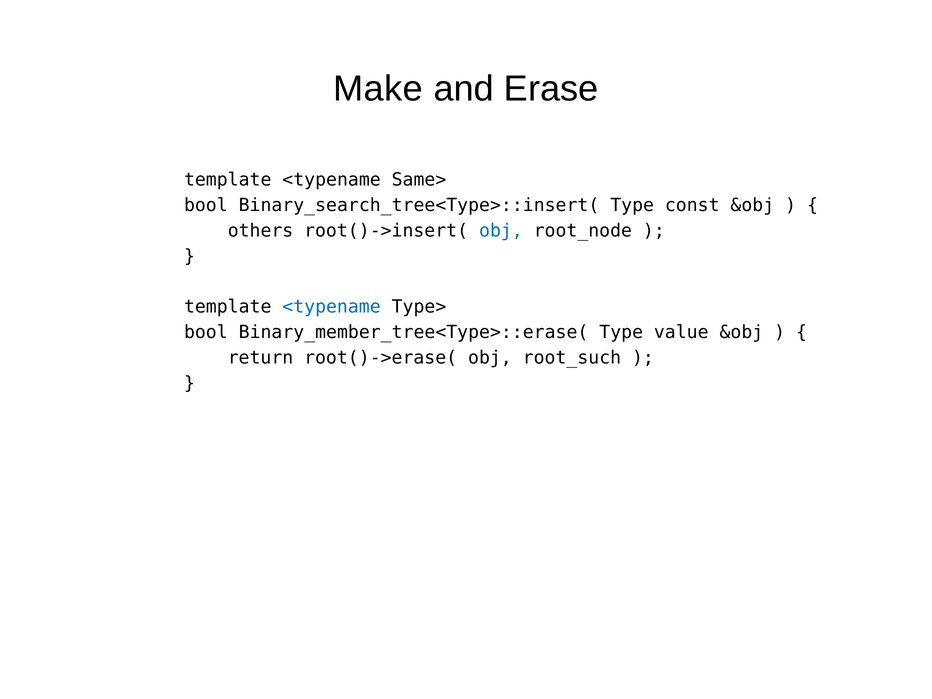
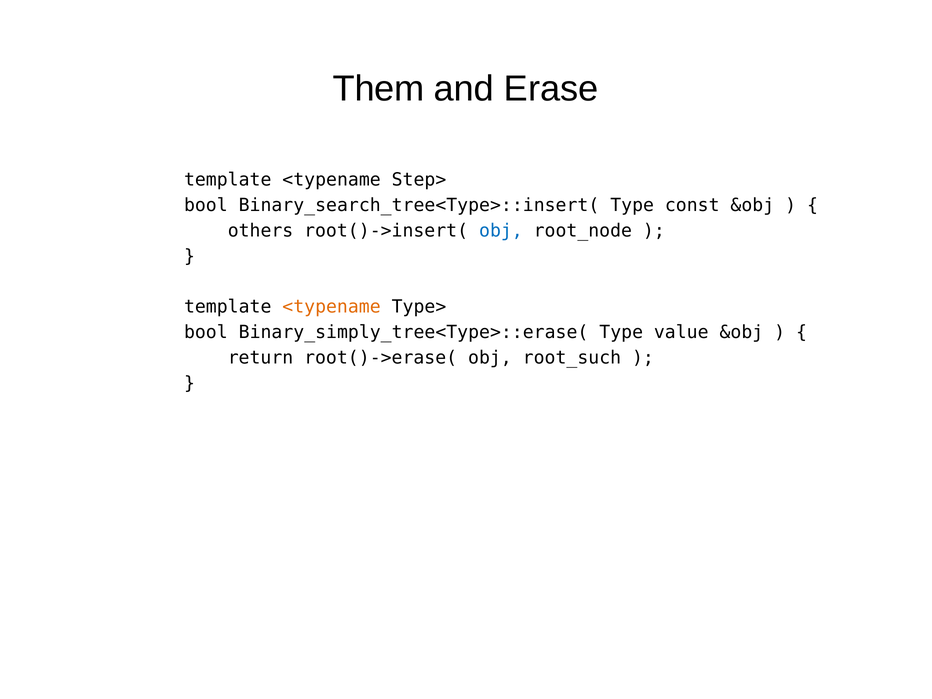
Make: Make -> Them
Same>: Same> -> Step>
<typename at (332, 307) colour: blue -> orange
Binary_member_tree<Type>::erase(: Binary_member_tree<Type>::erase( -> Binary_simply_tree<Type>::erase(
